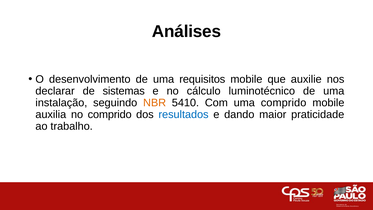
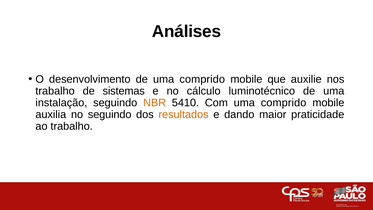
de uma requisitos: requisitos -> comprido
declarar at (55, 91): declarar -> trabalho
no comprido: comprido -> seguindo
resultados colour: blue -> orange
